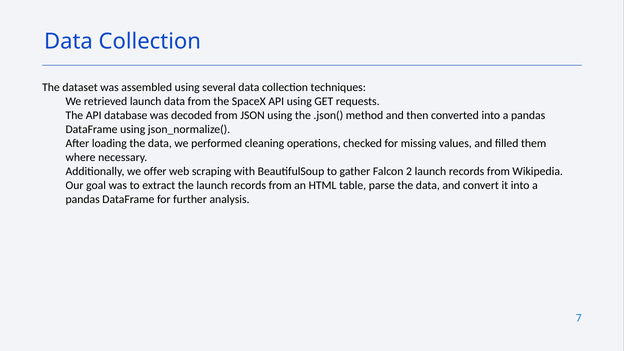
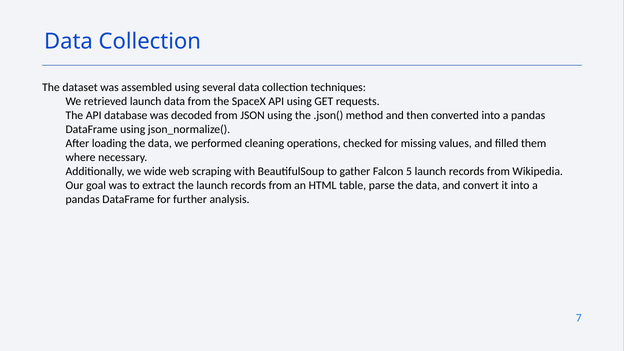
offer: offer -> wide
2: 2 -> 5
